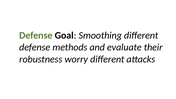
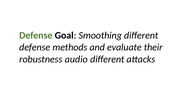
worry: worry -> audio
